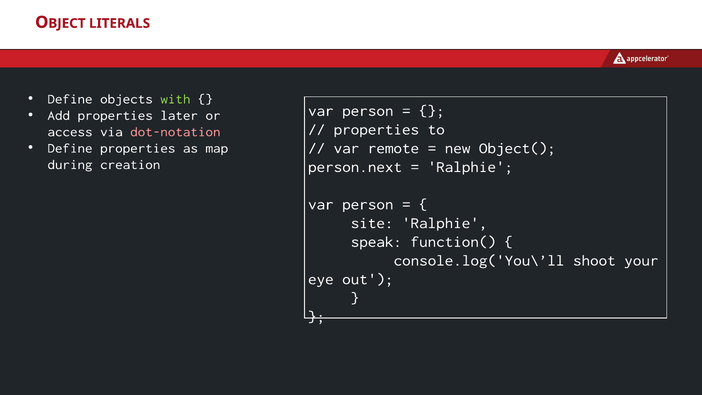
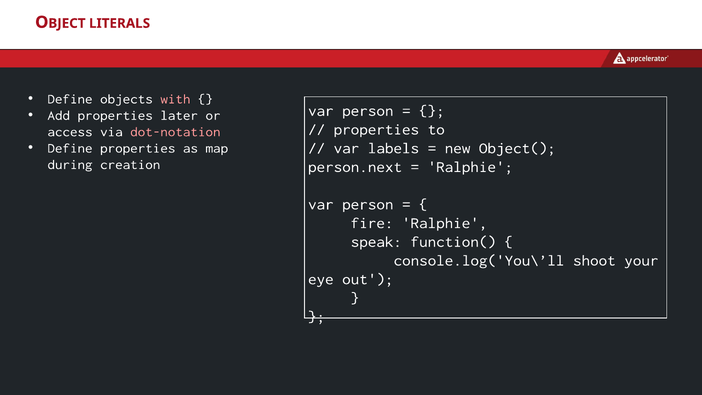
with colour: light green -> pink
remote: remote -> labels
site: site -> fire
